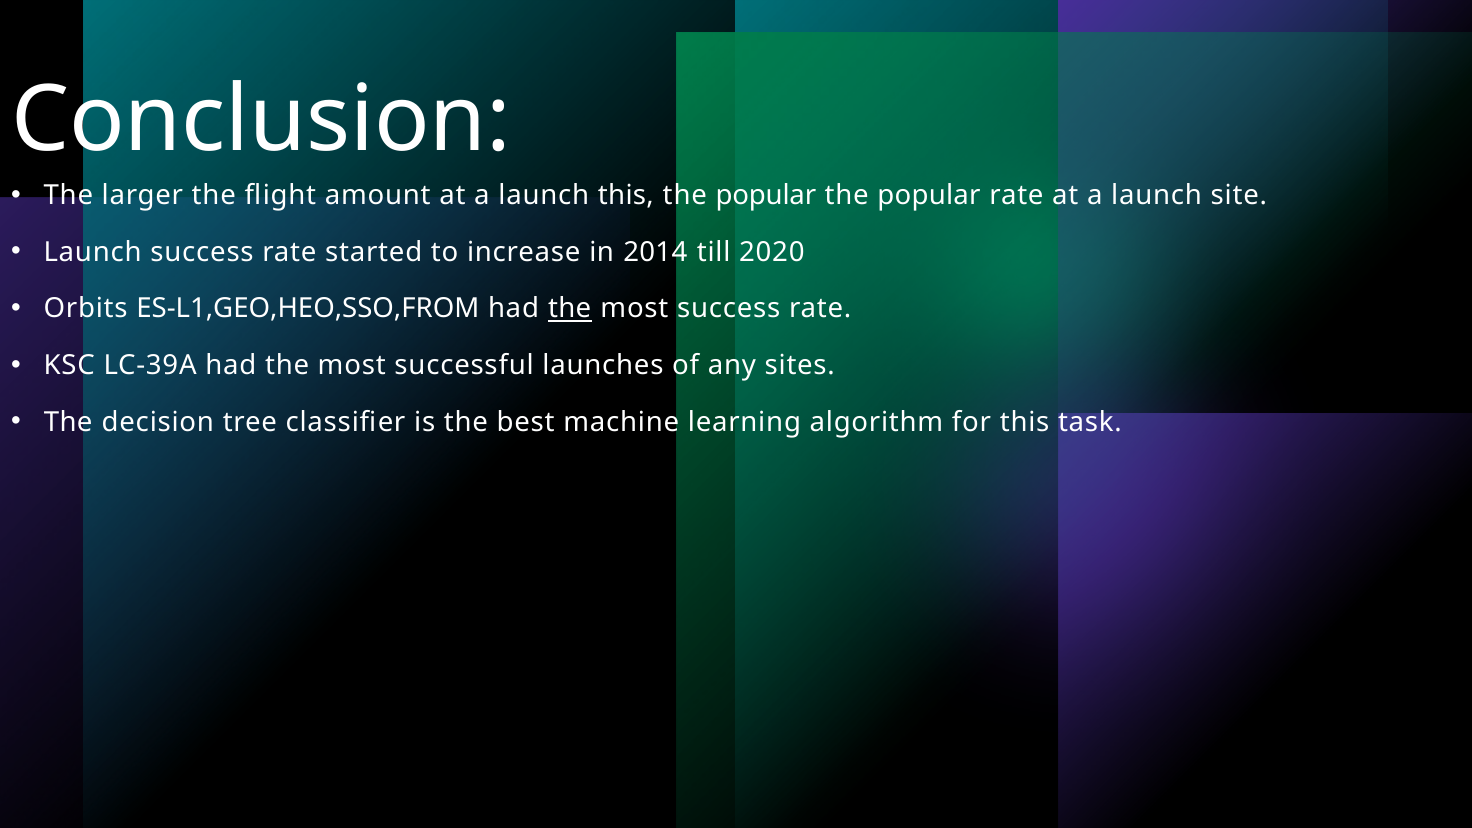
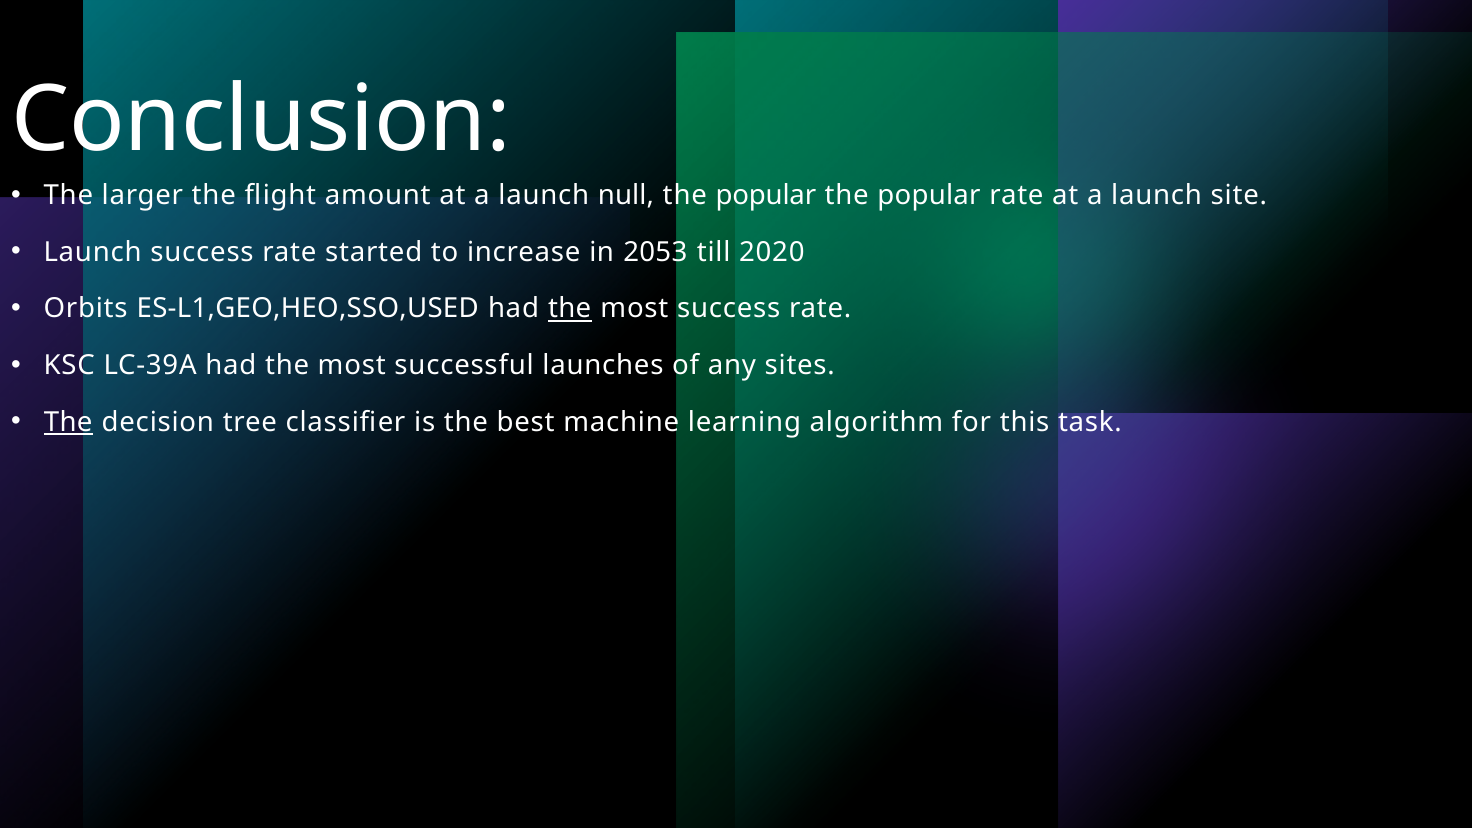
launch this: this -> null
2014: 2014 -> 2053
ES-L1,GEO,HEO,SSO,FROM: ES-L1,GEO,HEO,SSO,FROM -> ES-L1,GEO,HEO,SSO,USED
The at (68, 422) underline: none -> present
